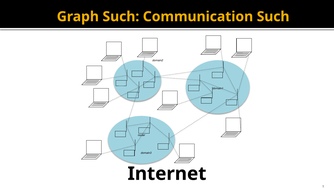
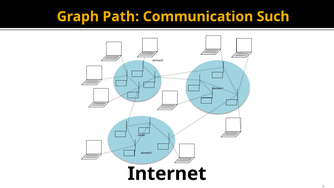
Graph Such: Such -> Path
